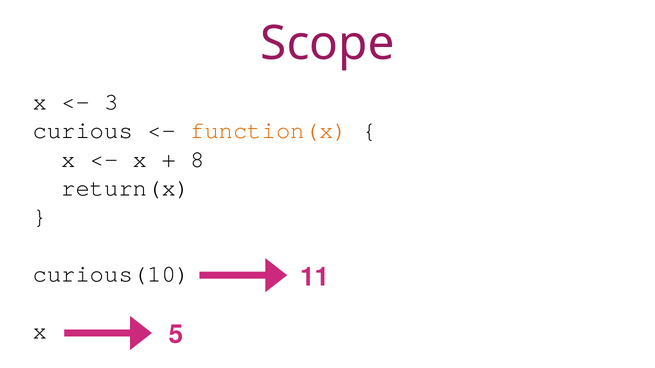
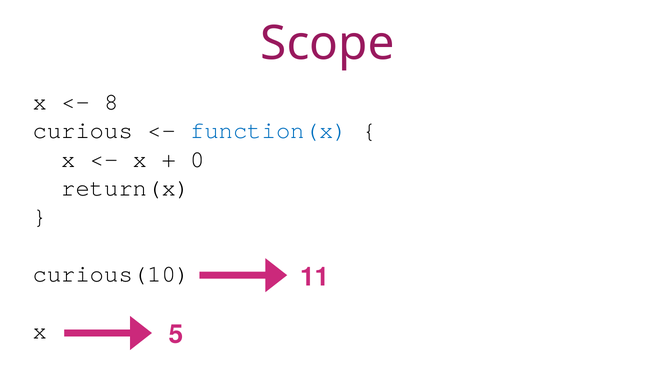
3: 3 -> 8
function(x colour: orange -> blue
8: 8 -> 0
